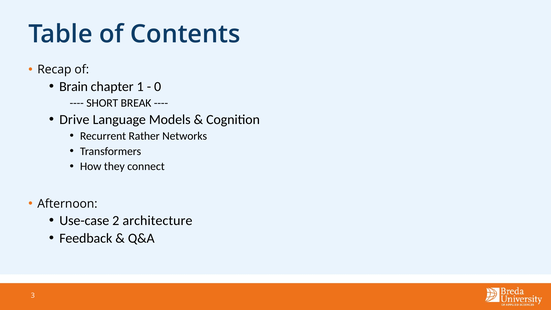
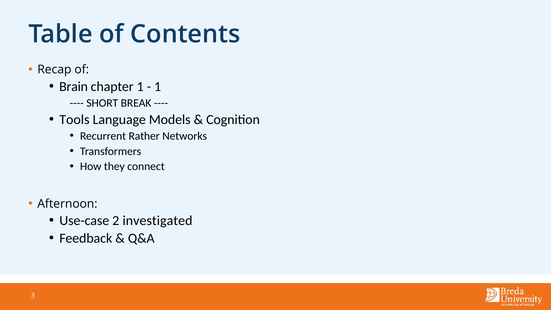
0 at (158, 86): 0 -> 1
Drive: Drive -> Tools
architecture: architecture -> investigated
